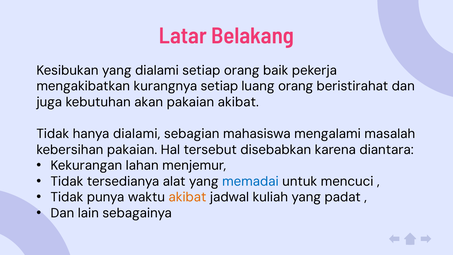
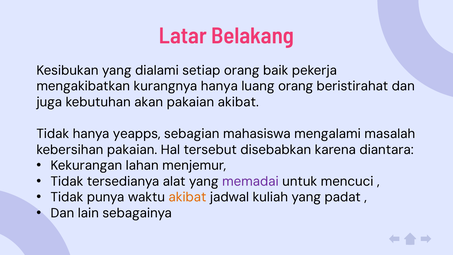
kurangnya setiap: setiap -> hanya
hanya dialami: dialami -> yeapps
memadai colour: blue -> purple
